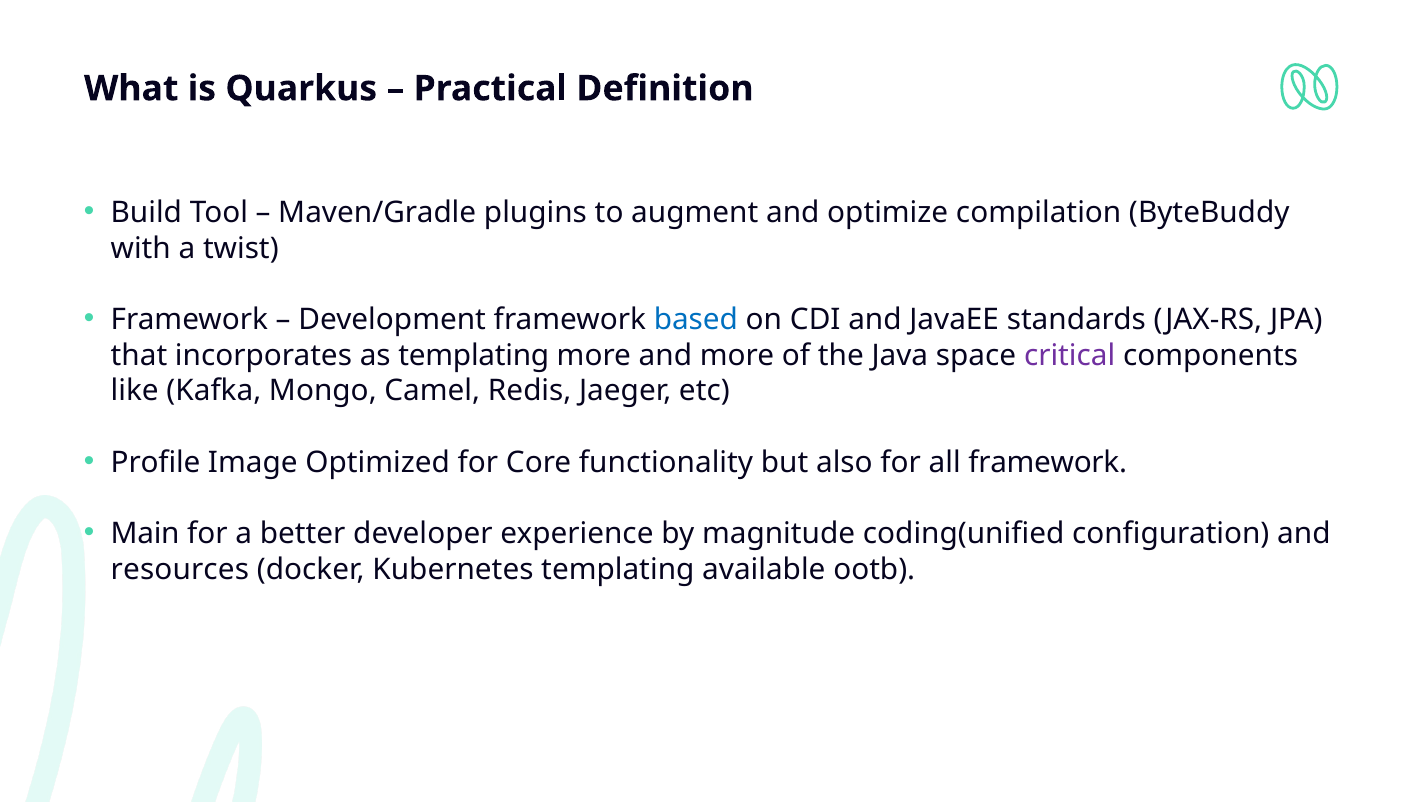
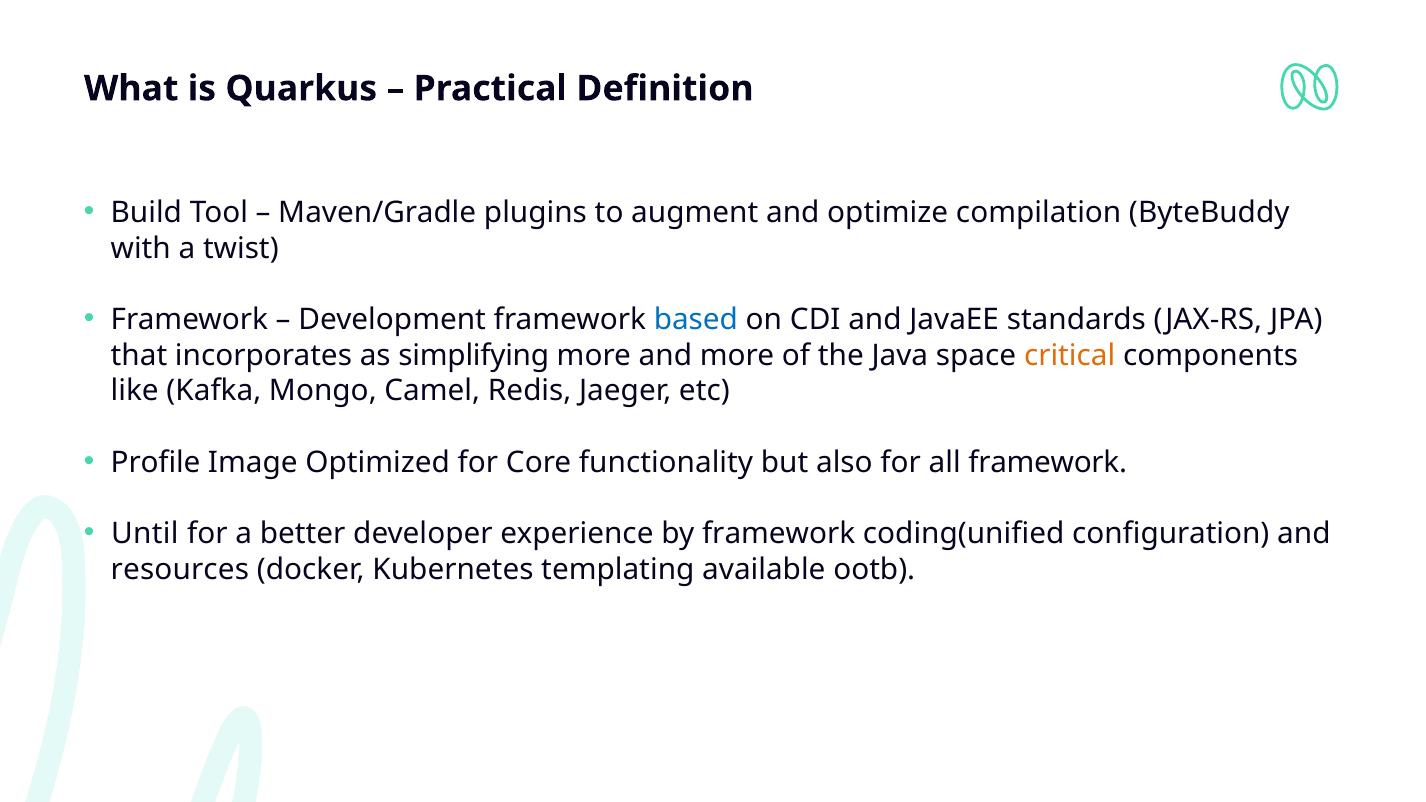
as templating: templating -> simplifying
critical colour: purple -> orange
Main: Main -> Until
by magnitude: magnitude -> framework
